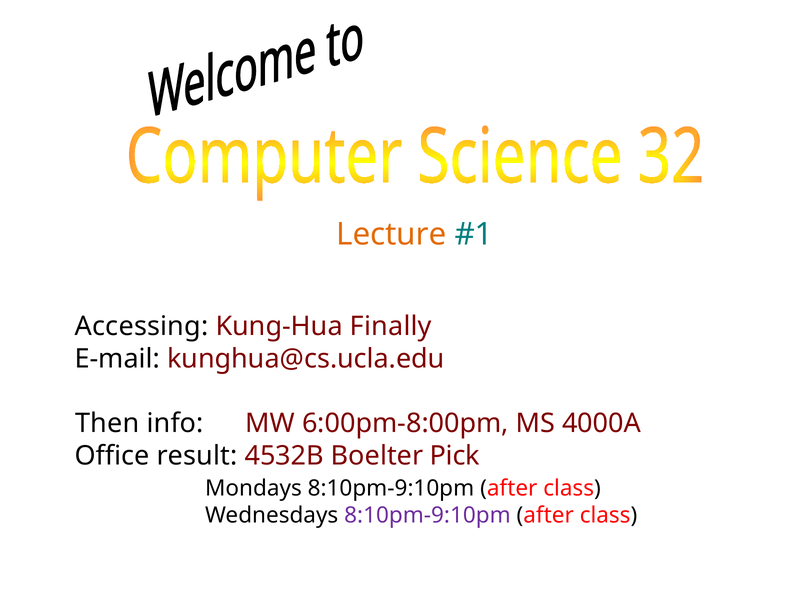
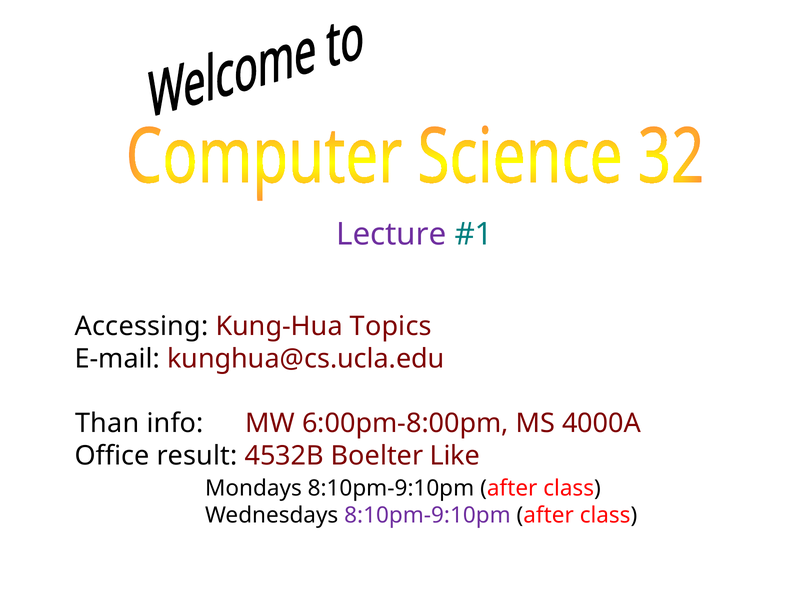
Lecture colour: orange -> purple
Finally: Finally -> Topics
Then: Then -> Than
Pick: Pick -> Like
